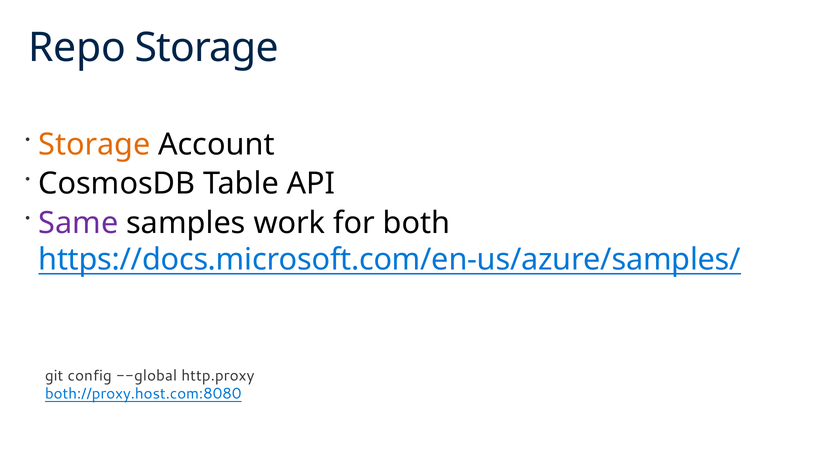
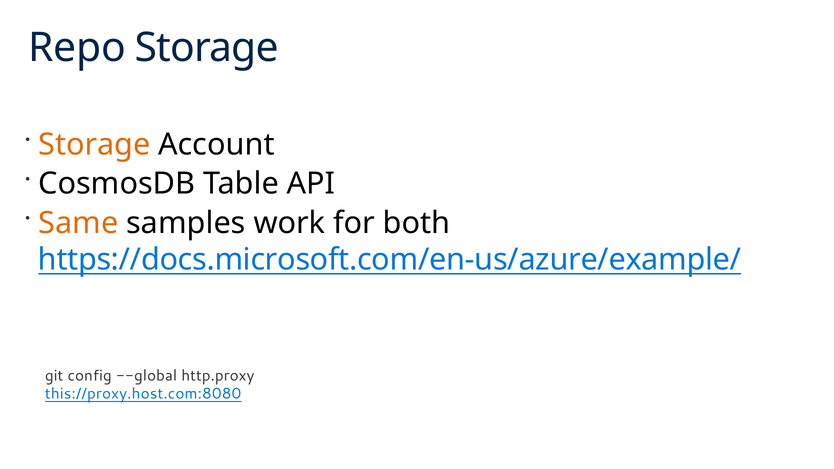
Same colour: purple -> orange
https://docs.microsoft.com/en-us/azure/samples/: https://docs.microsoft.com/en-us/azure/samples/ -> https://docs.microsoft.com/en-us/azure/example/
both://proxy.host.com:8080: both://proxy.host.com:8080 -> this://proxy.host.com:8080
